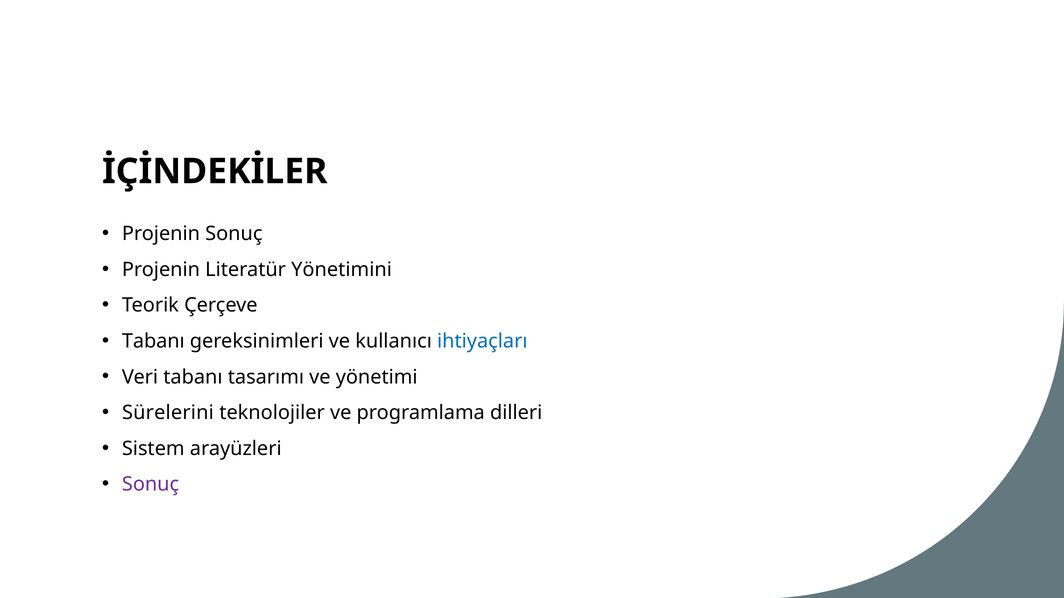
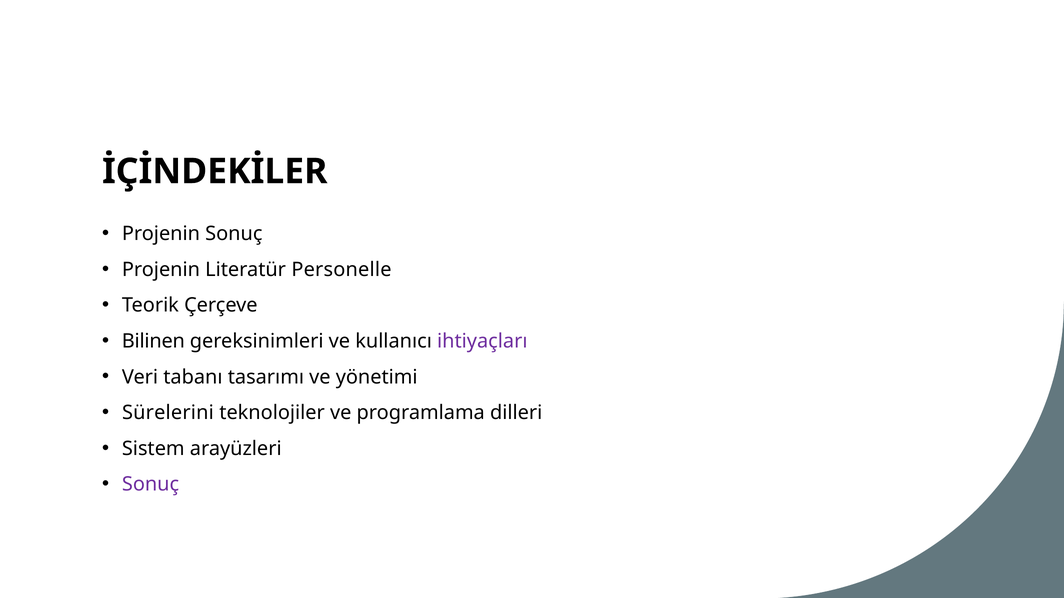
Yönetimini: Yönetimini -> Personelle
Tabanı at (153, 341): Tabanı -> Bilinen
ihtiyaçları colour: blue -> purple
